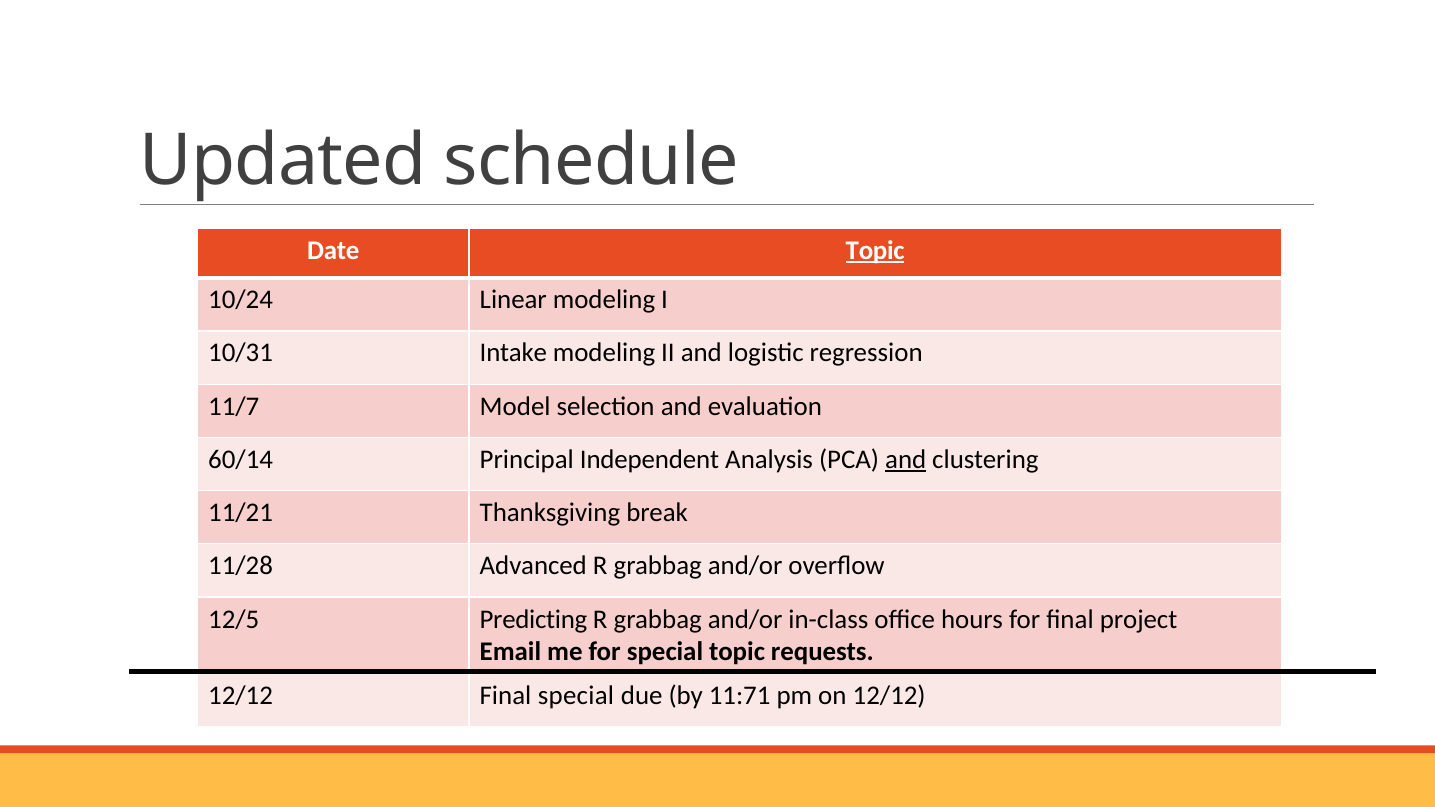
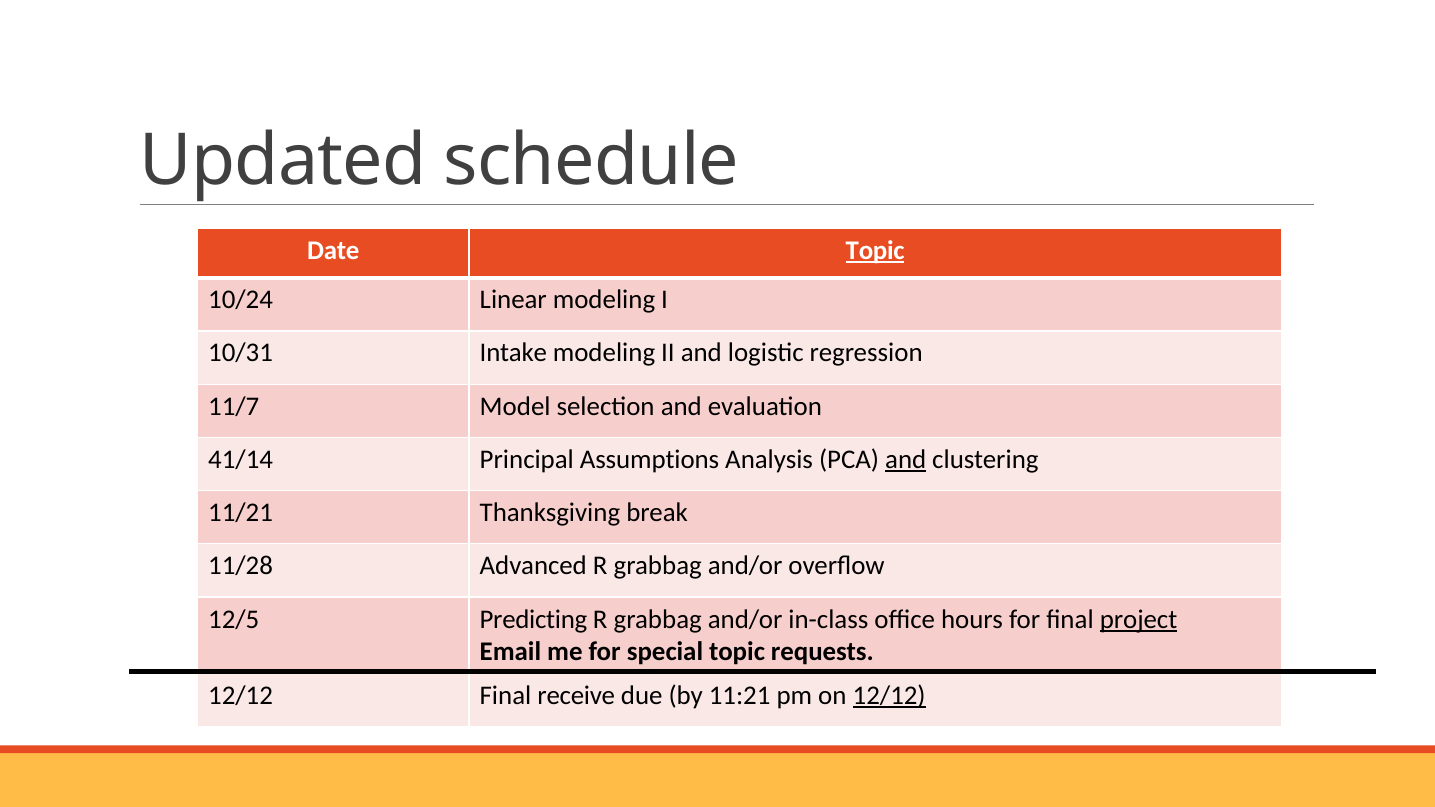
60/14: 60/14 -> 41/14
Independent: Independent -> Assumptions
project underline: none -> present
Final special: special -> receive
11:71: 11:71 -> 11:21
12/12 at (889, 696) underline: none -> present
